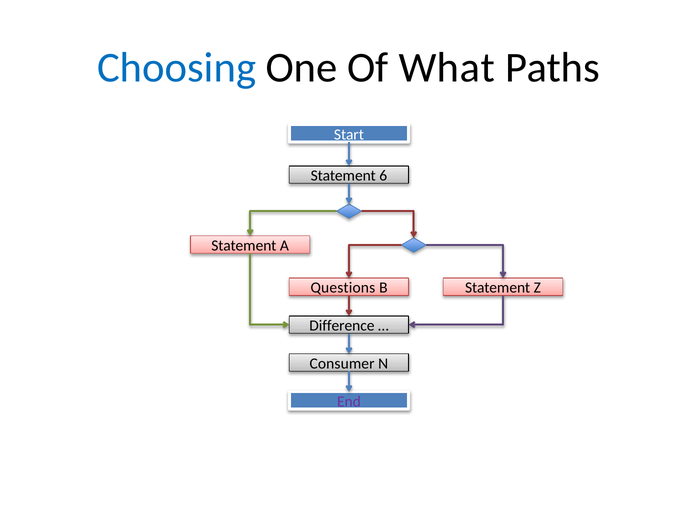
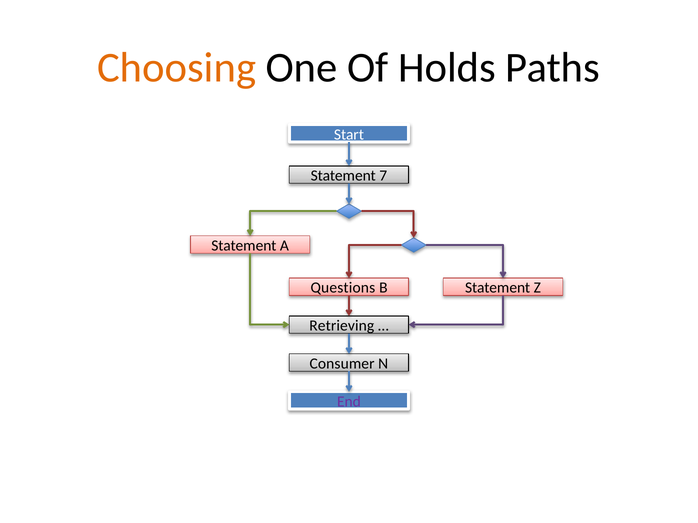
Choosing colour: blue -> orange
What: What -> Holds
6: 6 -> 7
Difference: Difference -> Retrieving
